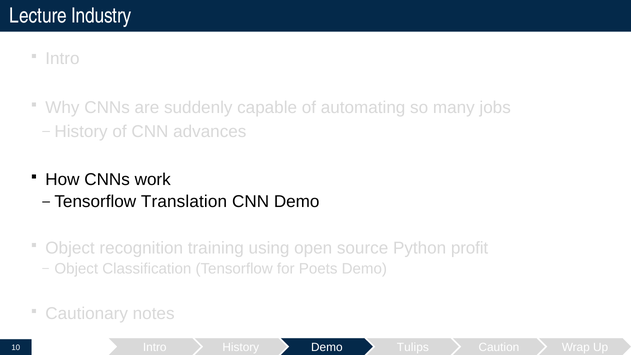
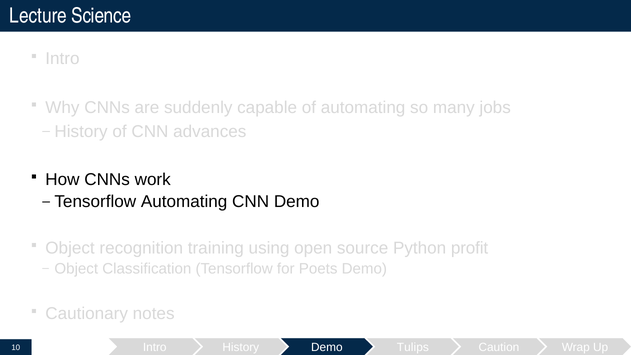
Industry: Industry -> Science
Tensorflow Translation: Translation -> Automating
